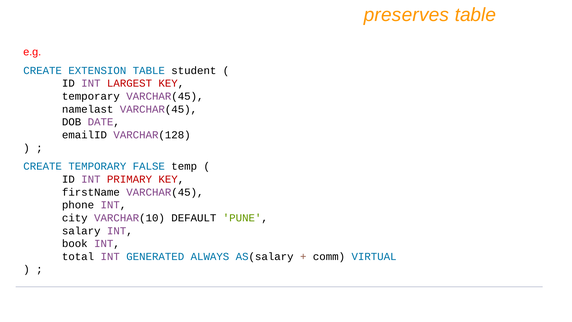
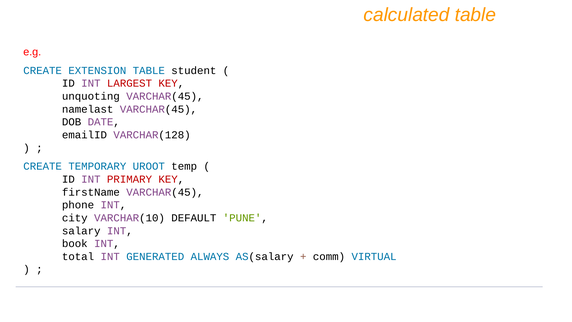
preserves: preserves -> calculated
temporary at (91, 96): temporary -> unquoting
FALSE: FALSE -> UROOT
